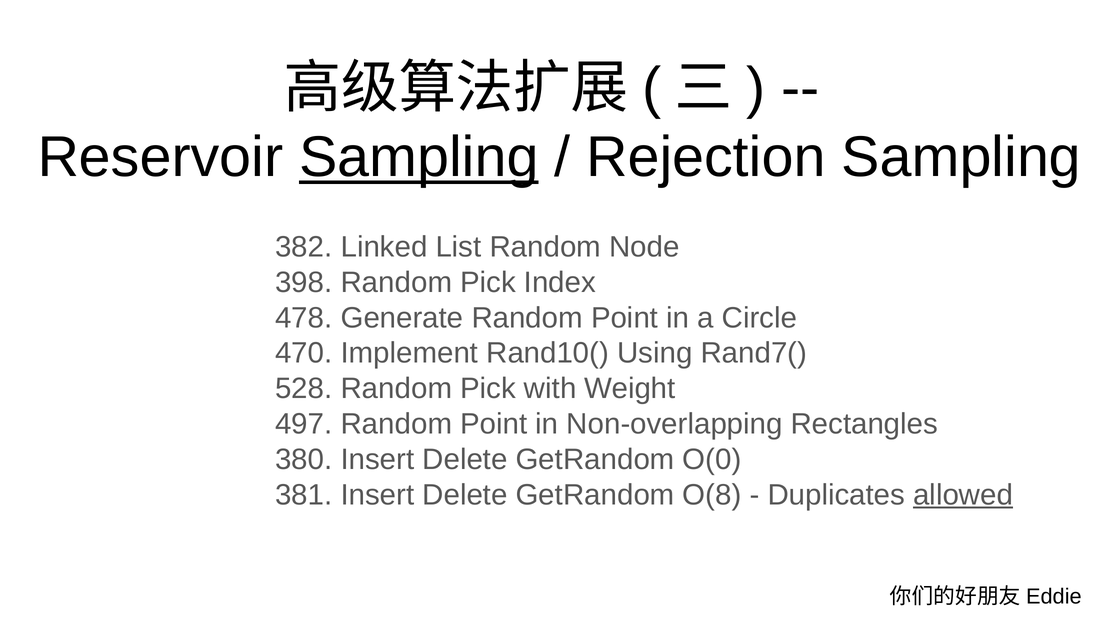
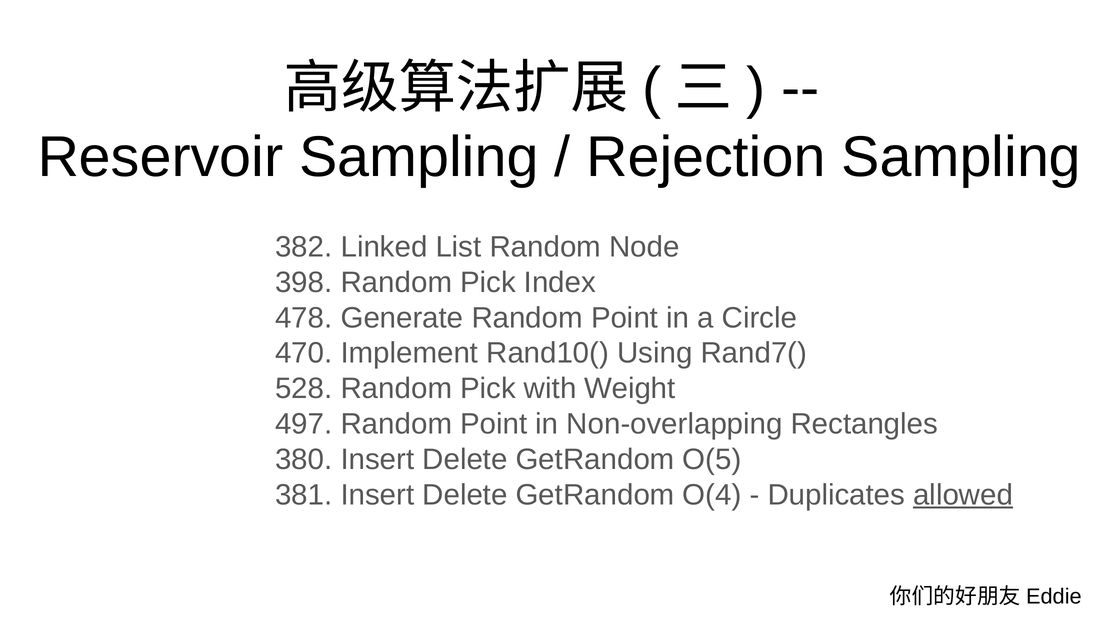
Sampling at (419, 157) underline: present -> none
O(0: O(0 -> O(5
O(8: O(8 -> O(4
